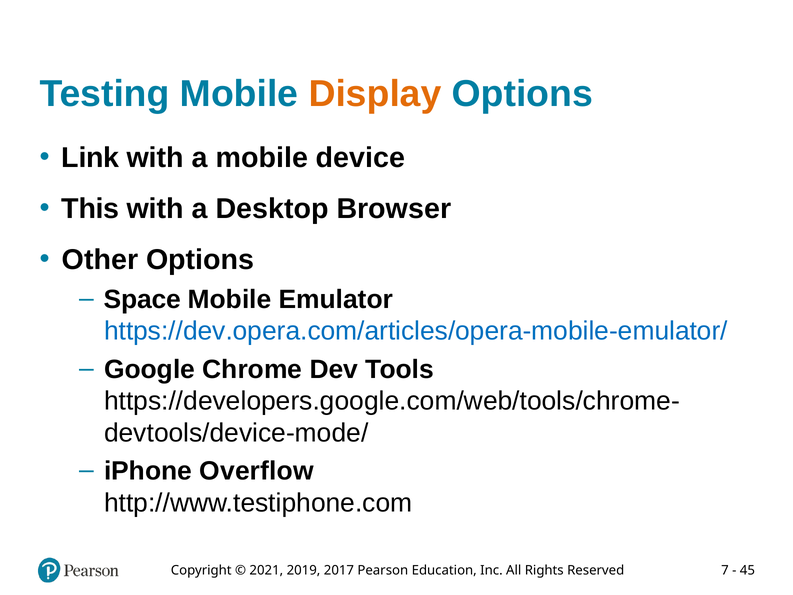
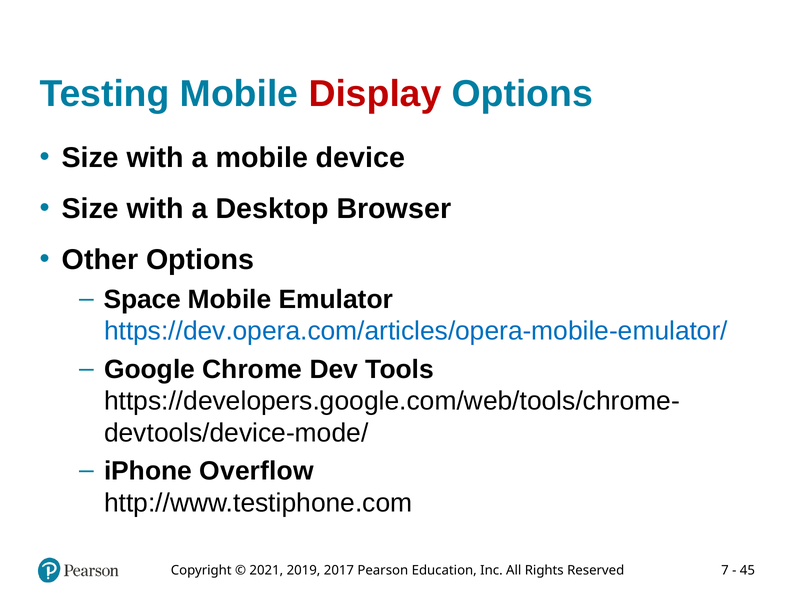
Display colour: orange -> red
Link at (90, 158): Link -> Size
This at (90, 209): This -> Size
